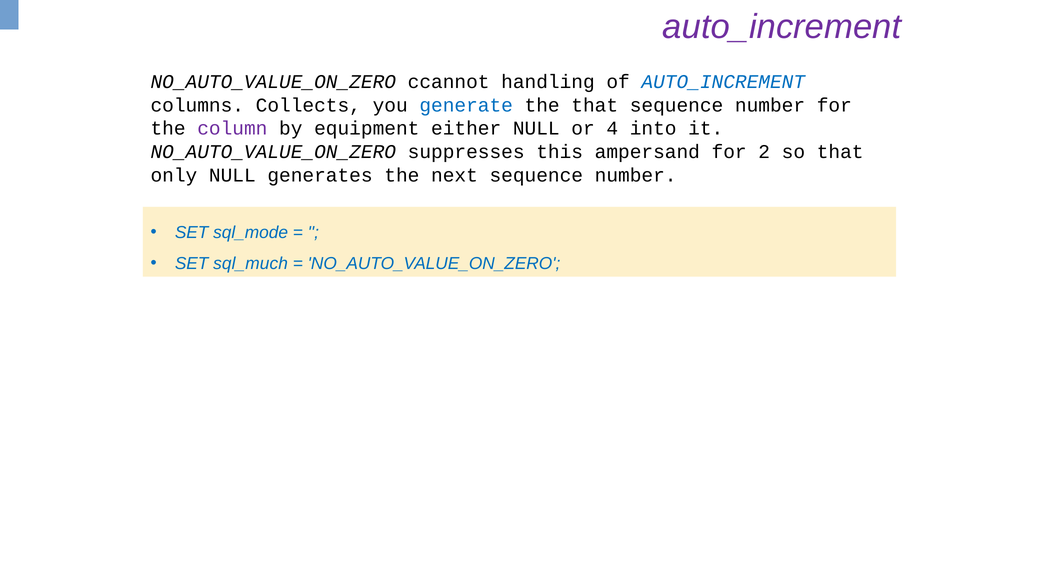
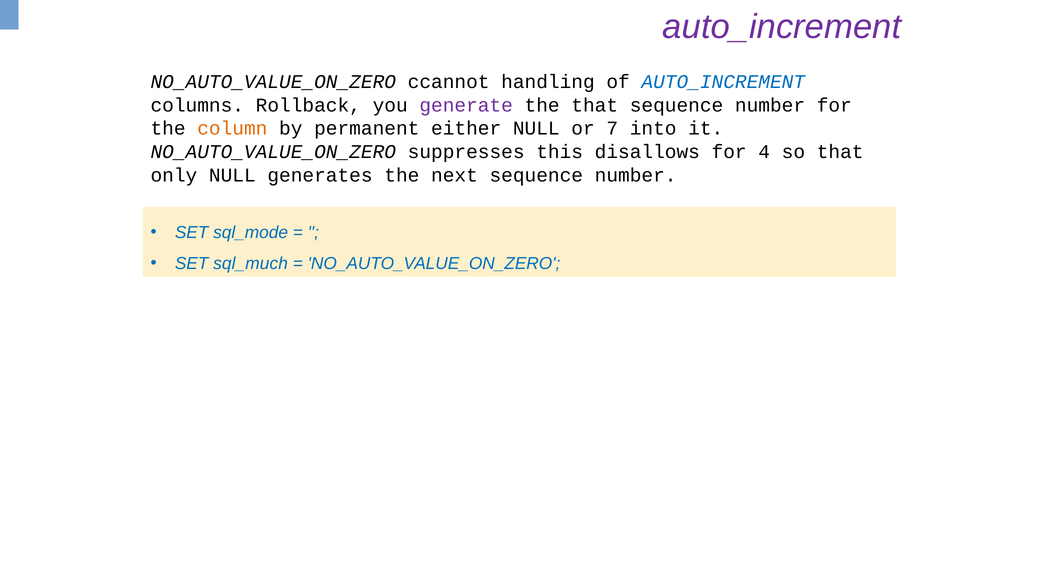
Collects: Collects -> Rollback
generate colour: blue -> purple
column colour: purple -> orange
equipment: equipment -> permanent
4: 4 -> 7
ampersand: ampersand -> disallows
2: 2 -> 4
